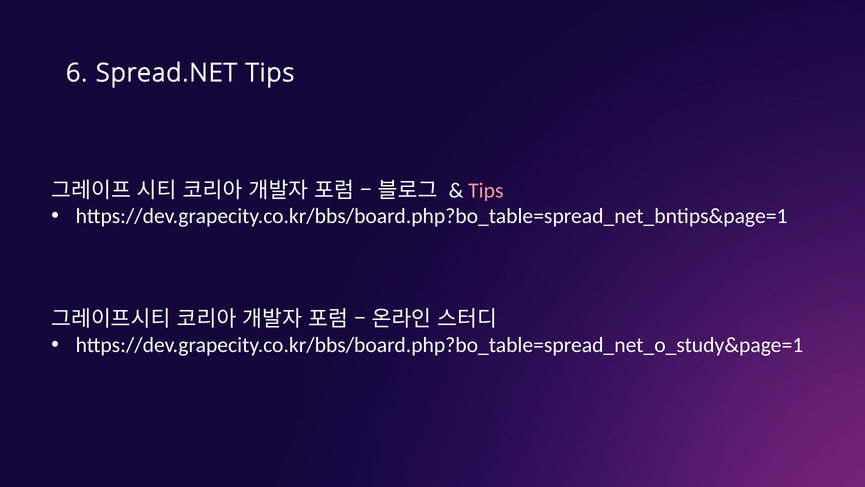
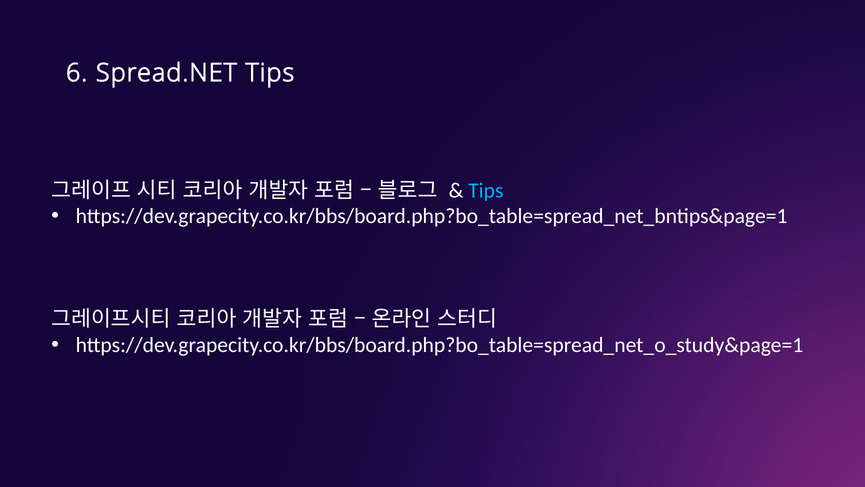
Tips at (486, 190) colour: pink -> light blue
